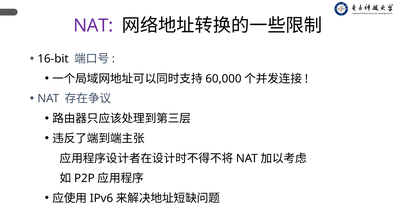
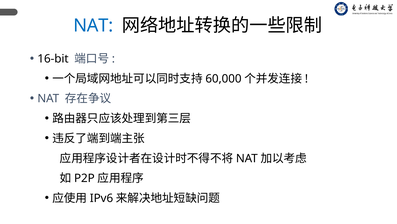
NAT at (93, 26) colour: purple -> blue
